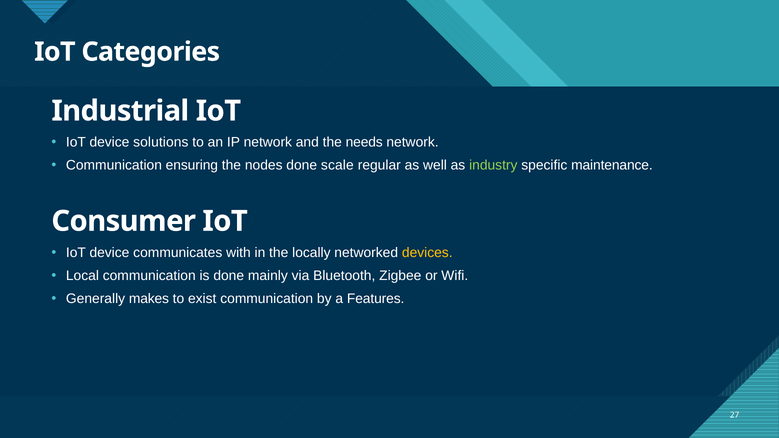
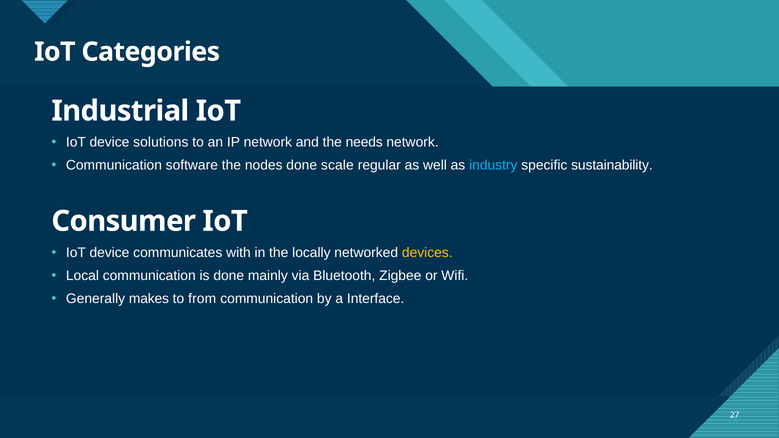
ensuring: ensuring -> software
industry colour: light green -> light blue
maintenance: maintenance -> sustainability
exist: exist -> from
Features: Features -> Interface
